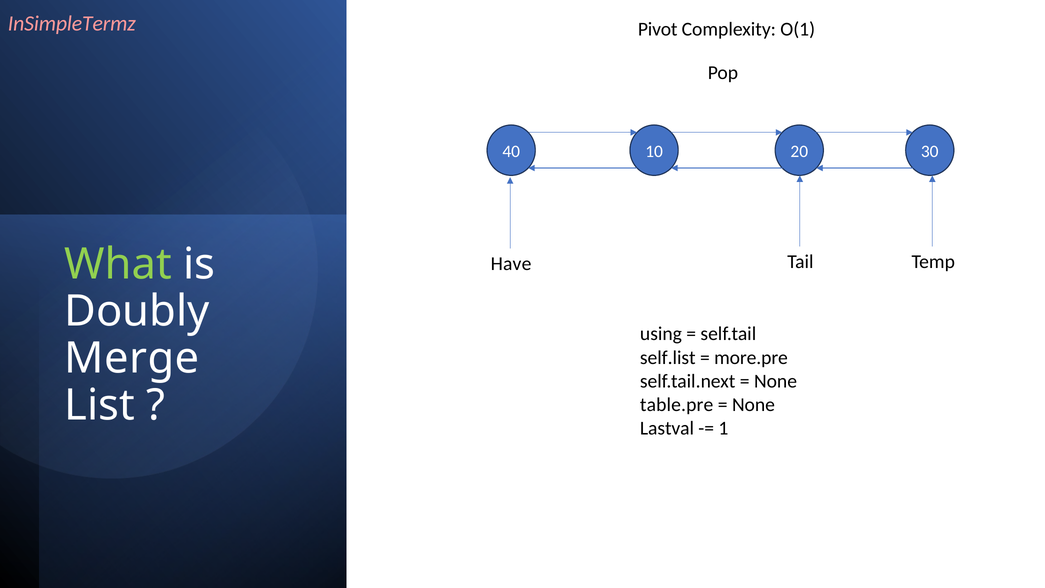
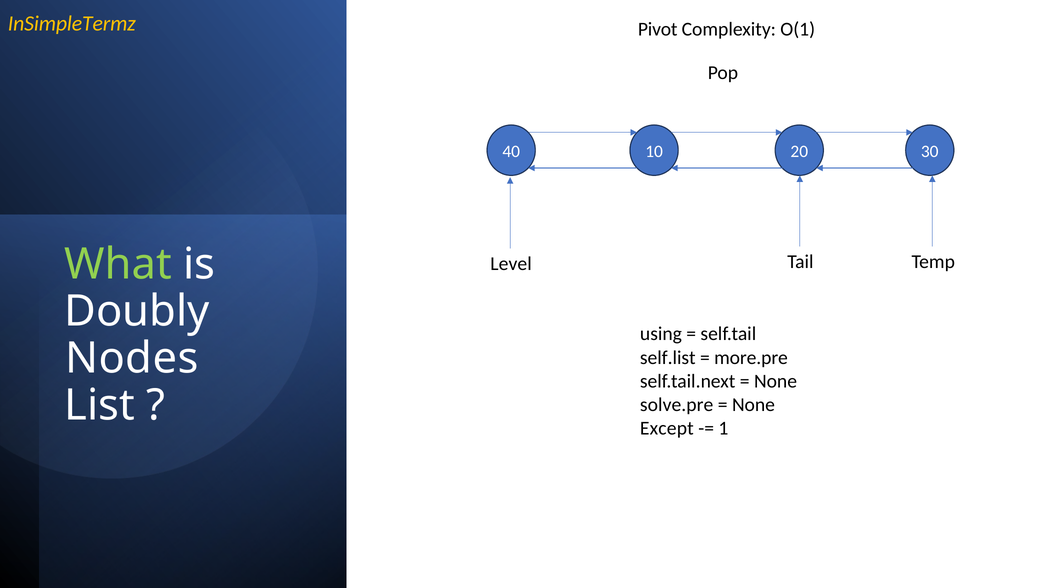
InSimpleTermz colour: pink -> yellow
Have: Have -> Level
Merge: Merge -> Nodes
table.pre: table.pre -> solve.pre
Lastval: Lastval -> Except
